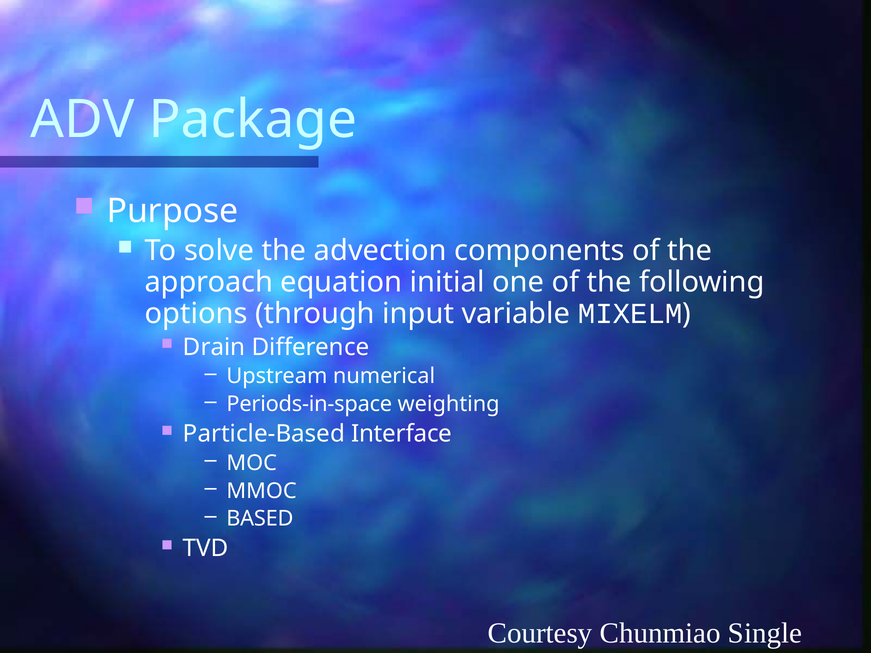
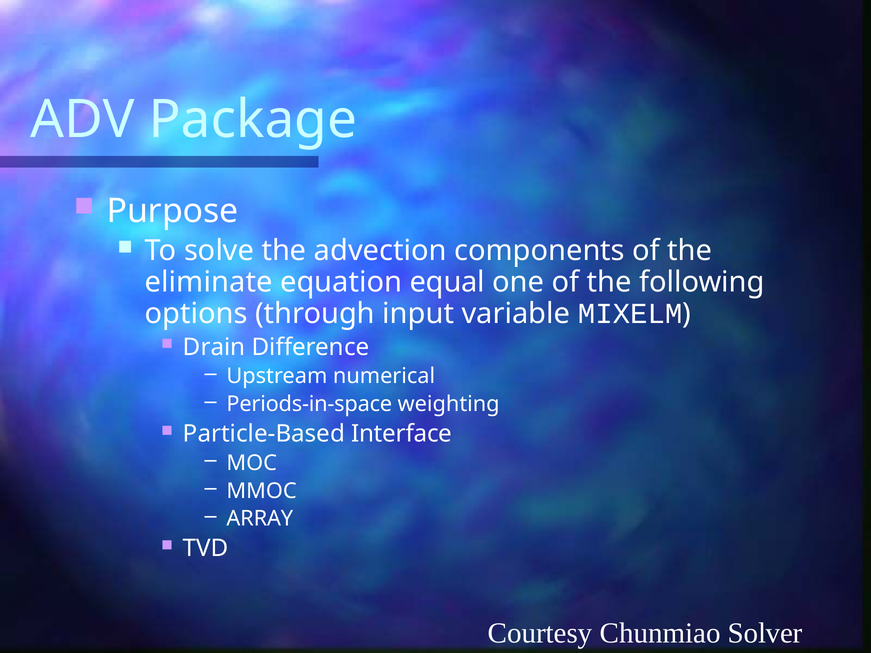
approach: approach -> eliminate
initial: initial -> equal
BASED: BASED -> ARRAY
Single: Single -> Solver
